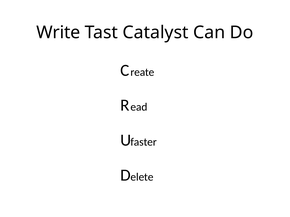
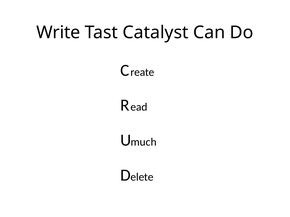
faster: faster -> much
